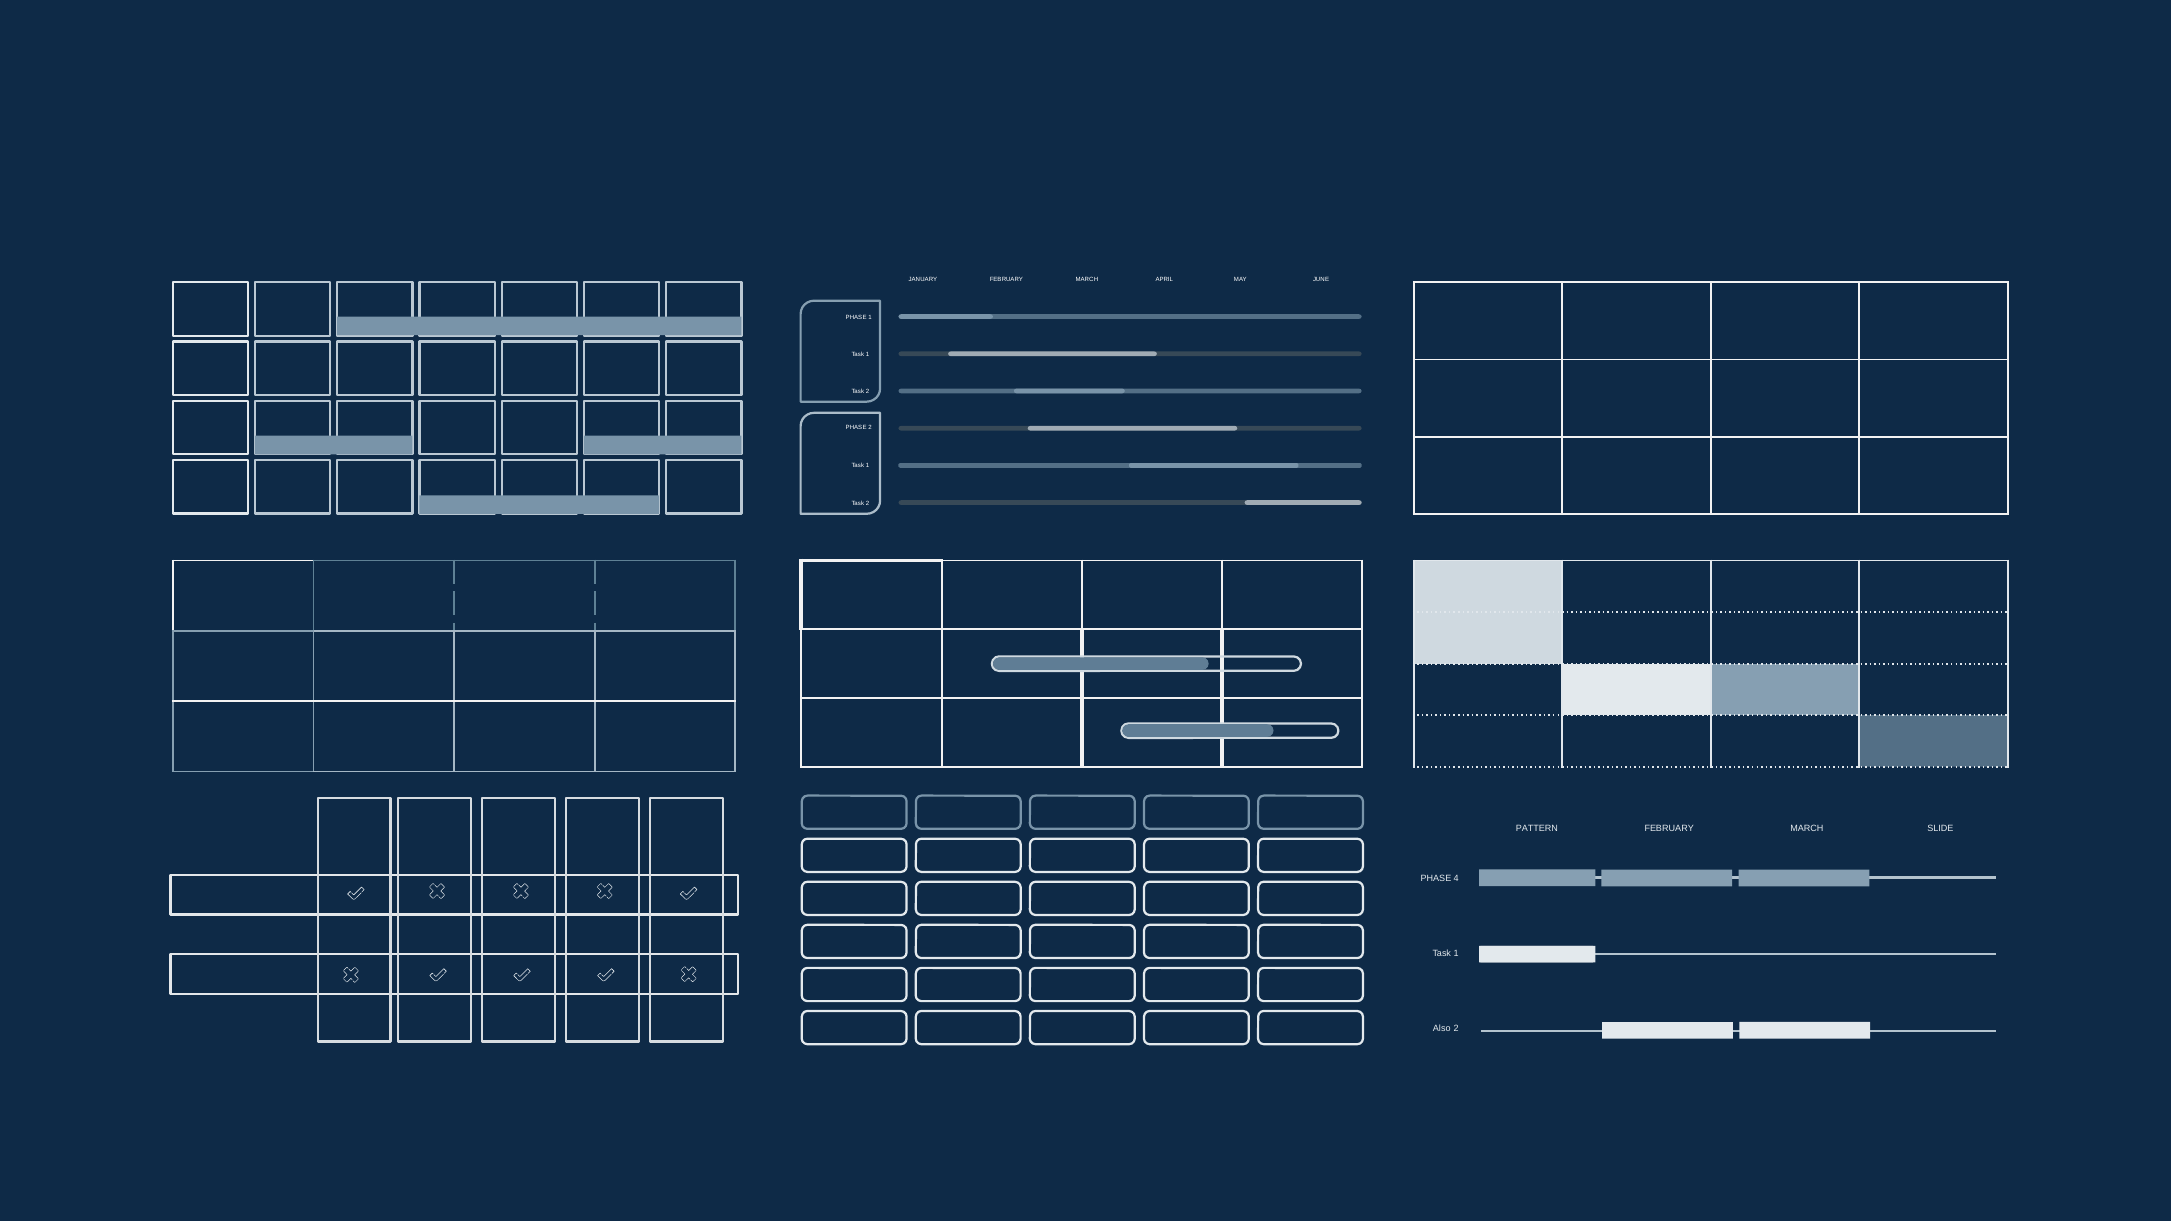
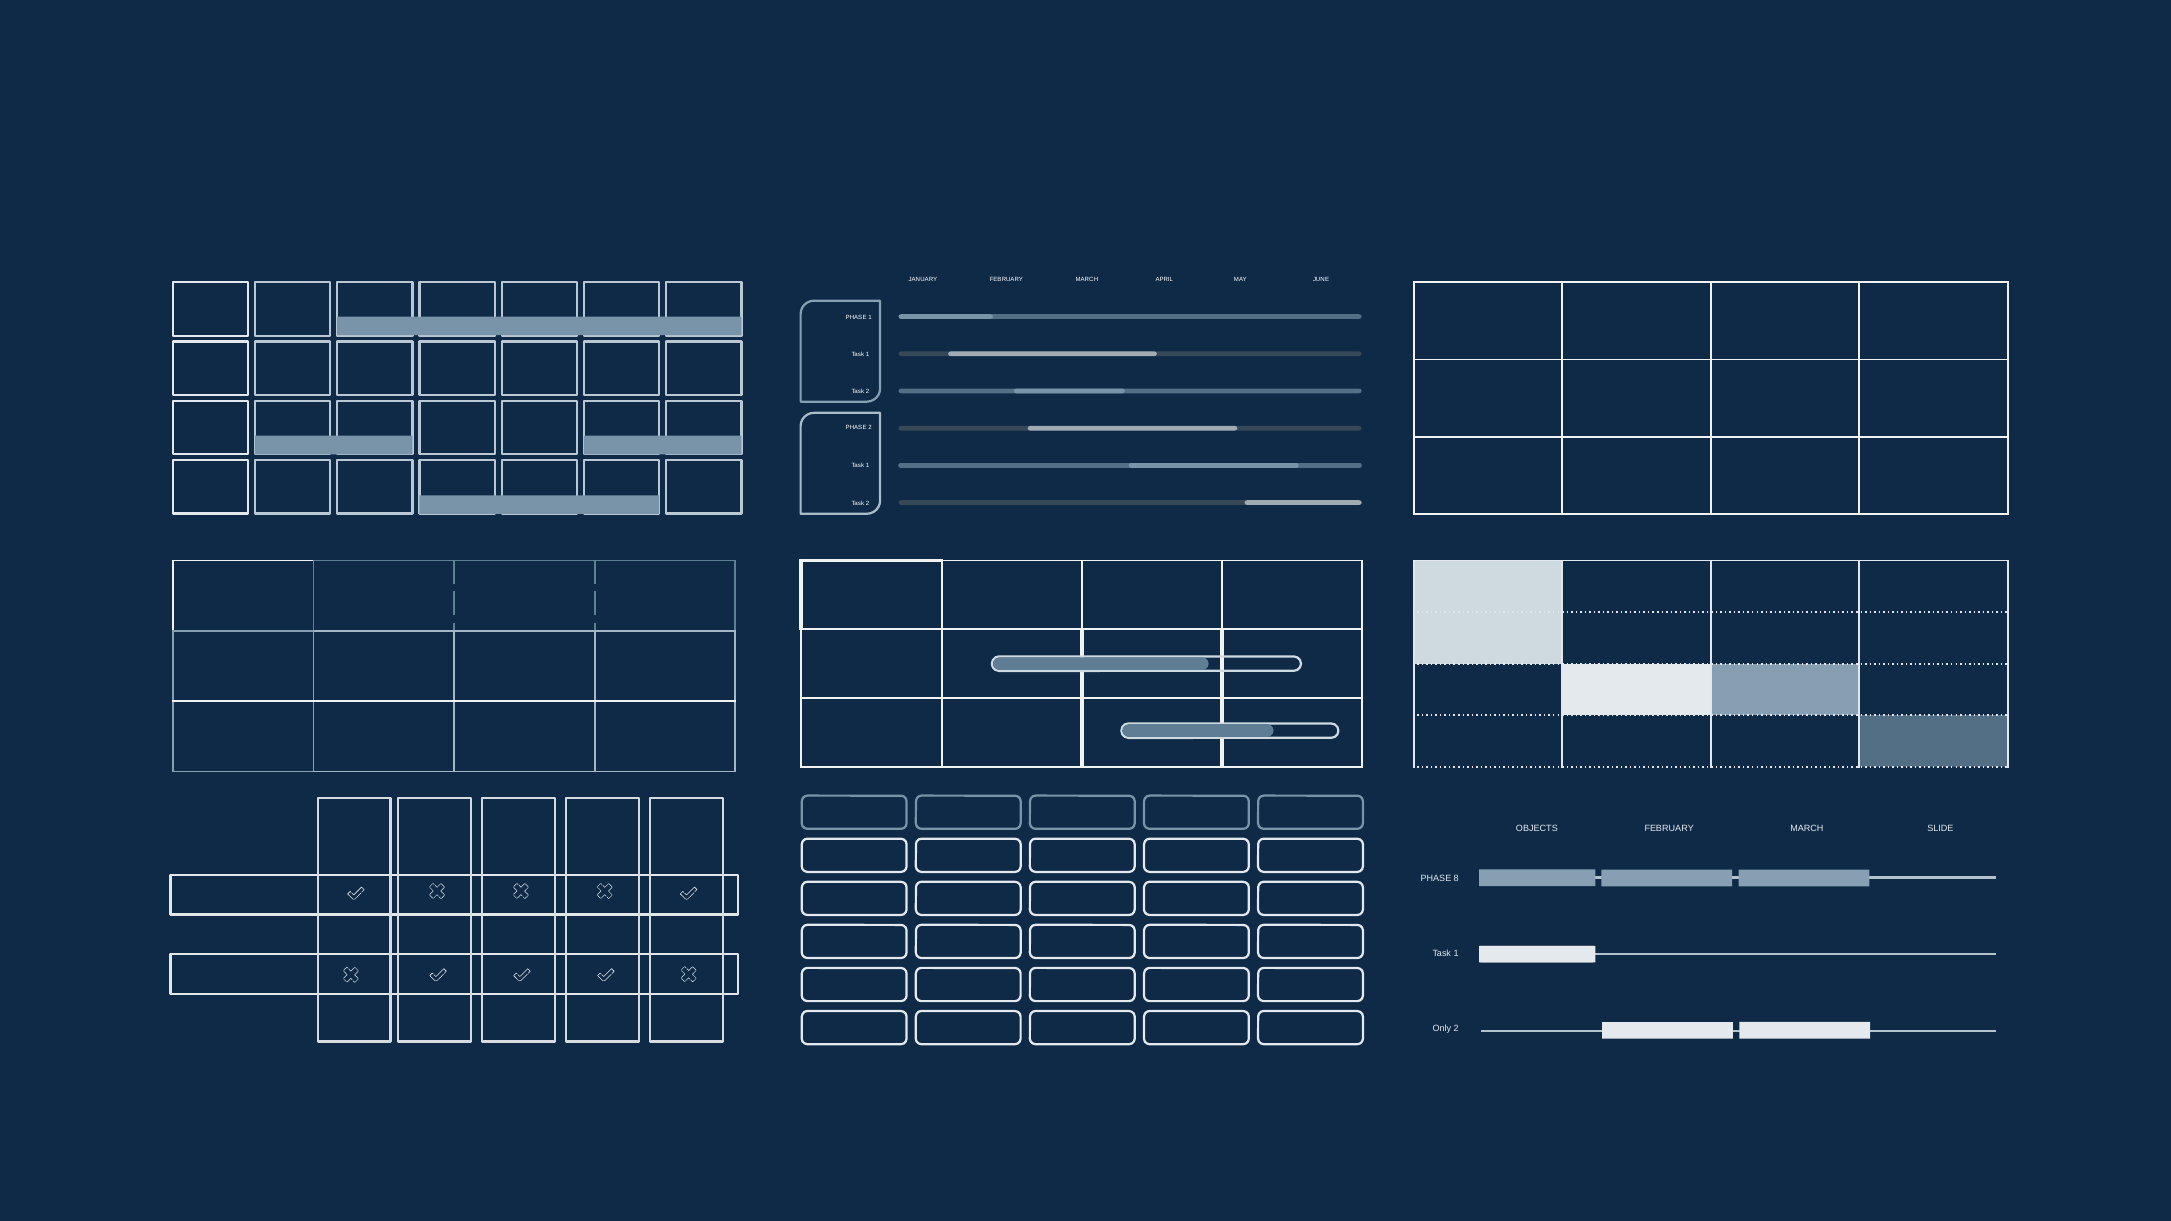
PATTERN: PATTERN -> OBJECTS
4: 4 -> 8
Also: Also -> Only
